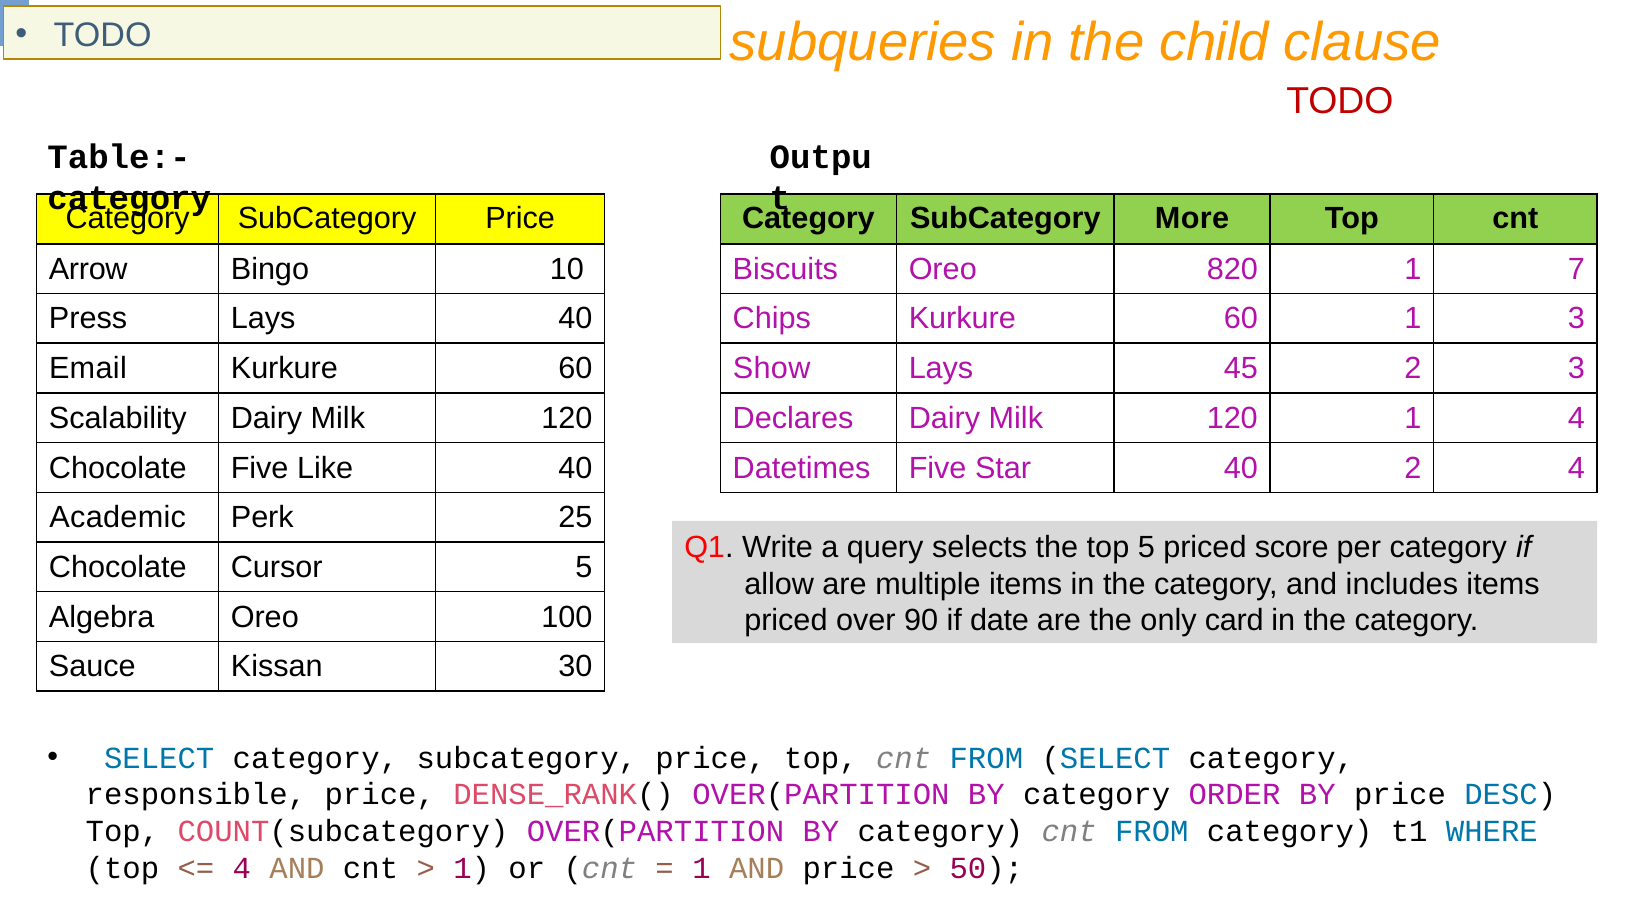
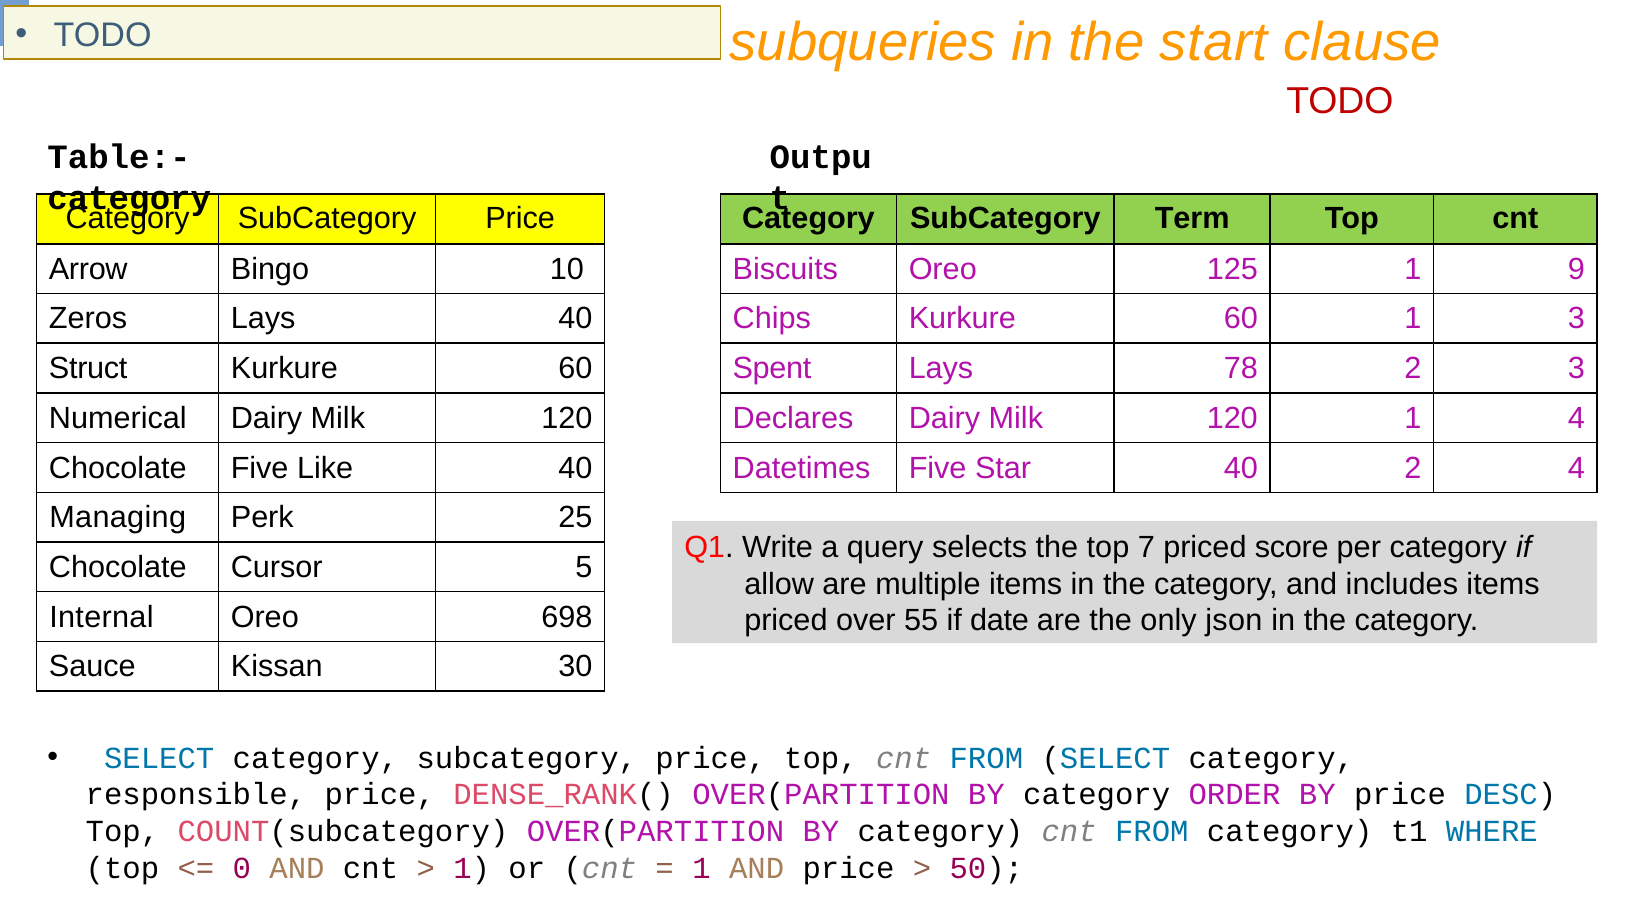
child: child -> start
More: More -> Term
820: 820 -> 125
7: 7 -> 9
Press: Press -> Zeros
Email: Email -> Struct
Show: Show -> Spent
45: 45 -> 78
Scalability: Scalability -> Numerical
Academic: Academic -> Managing
top 5: 5 -> 7
Algebra: Algebra -> Internal
100: 100 -> 698
90: 90 -> 55
card: card -> json
4 at (242, 868): 4 -> 0
